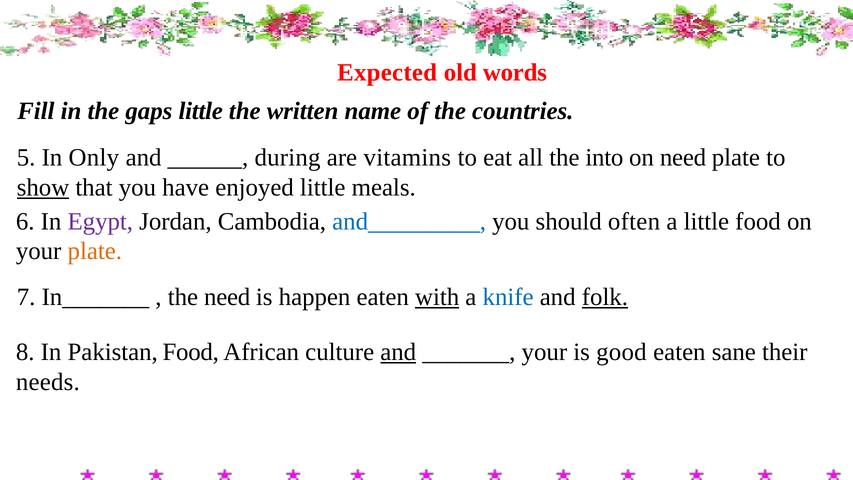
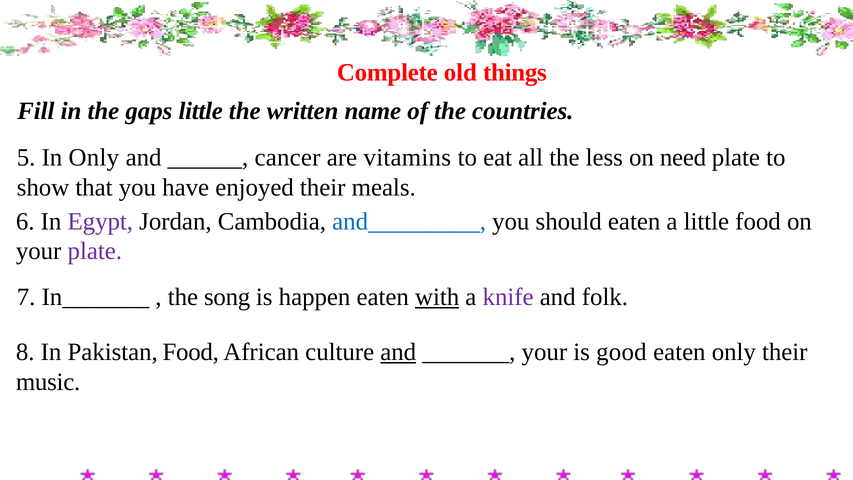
Expected: Expected -> Complete
words: words -> things
during: during -> cancer
into: into -> less
show underline: present -> none
enjoyed little: little -> their
should often: often -> eaten
plate at (95, 251) colour: orange -> purple
the need: need -> song
knife colour: blue -> purple
folk underline: present -> none
eaten sane: sane -> only
needs: needs -> music
